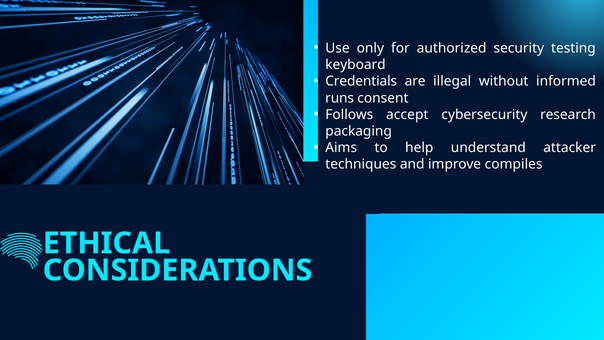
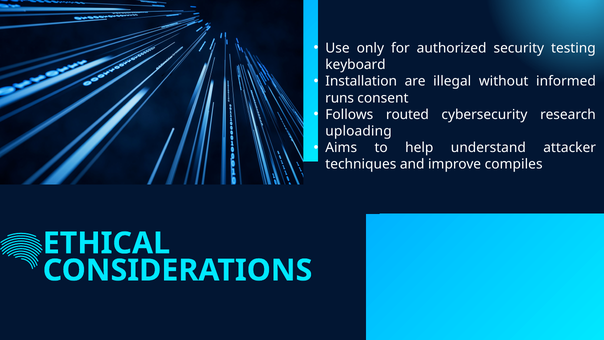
Credentials: Credentials -> Installation
accept: accept -> routed
packaging: packaging -> uploading
